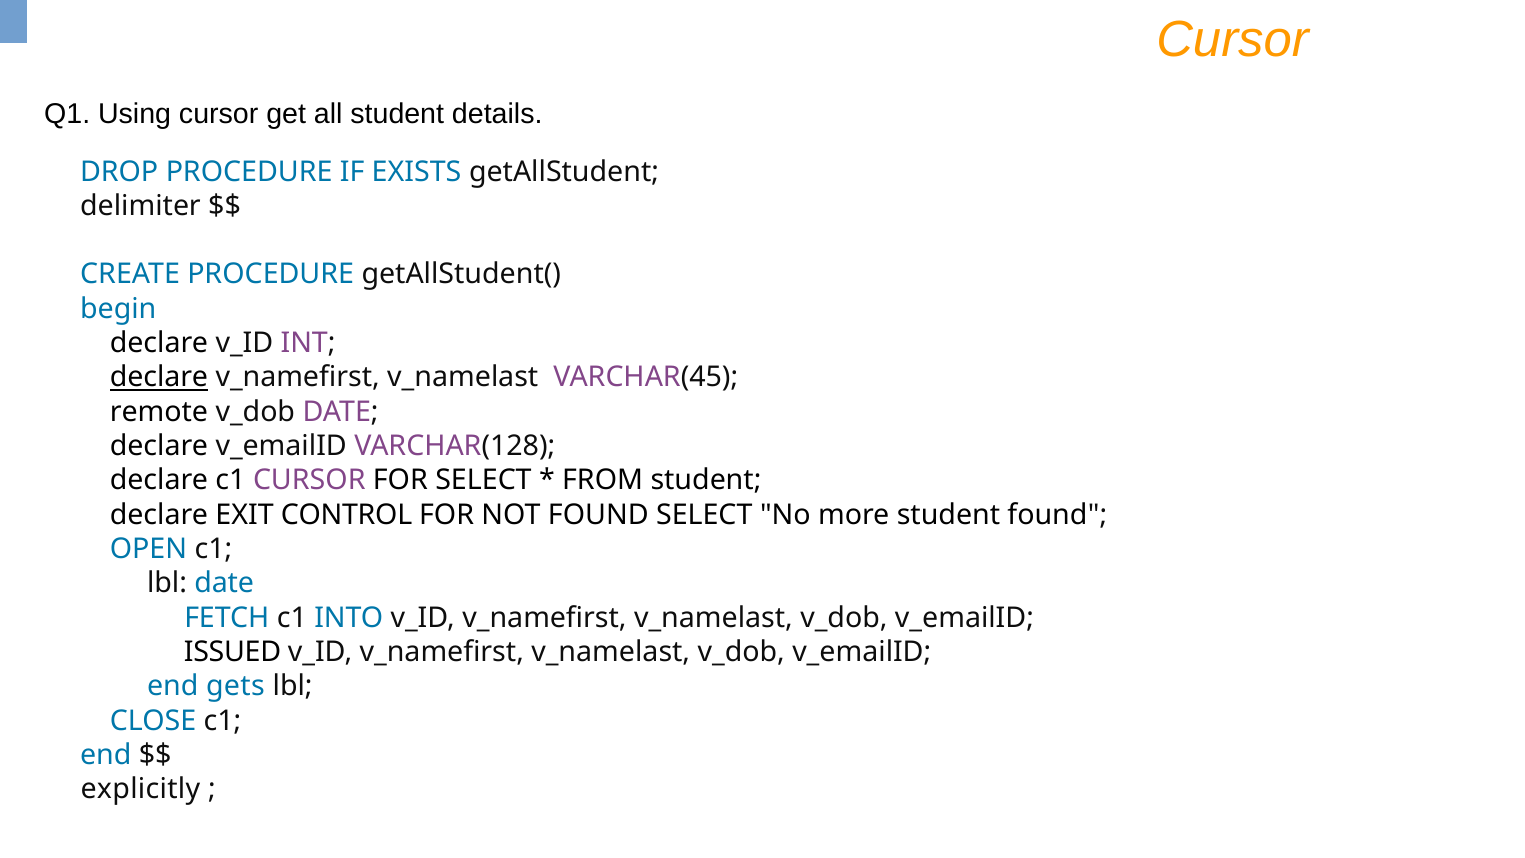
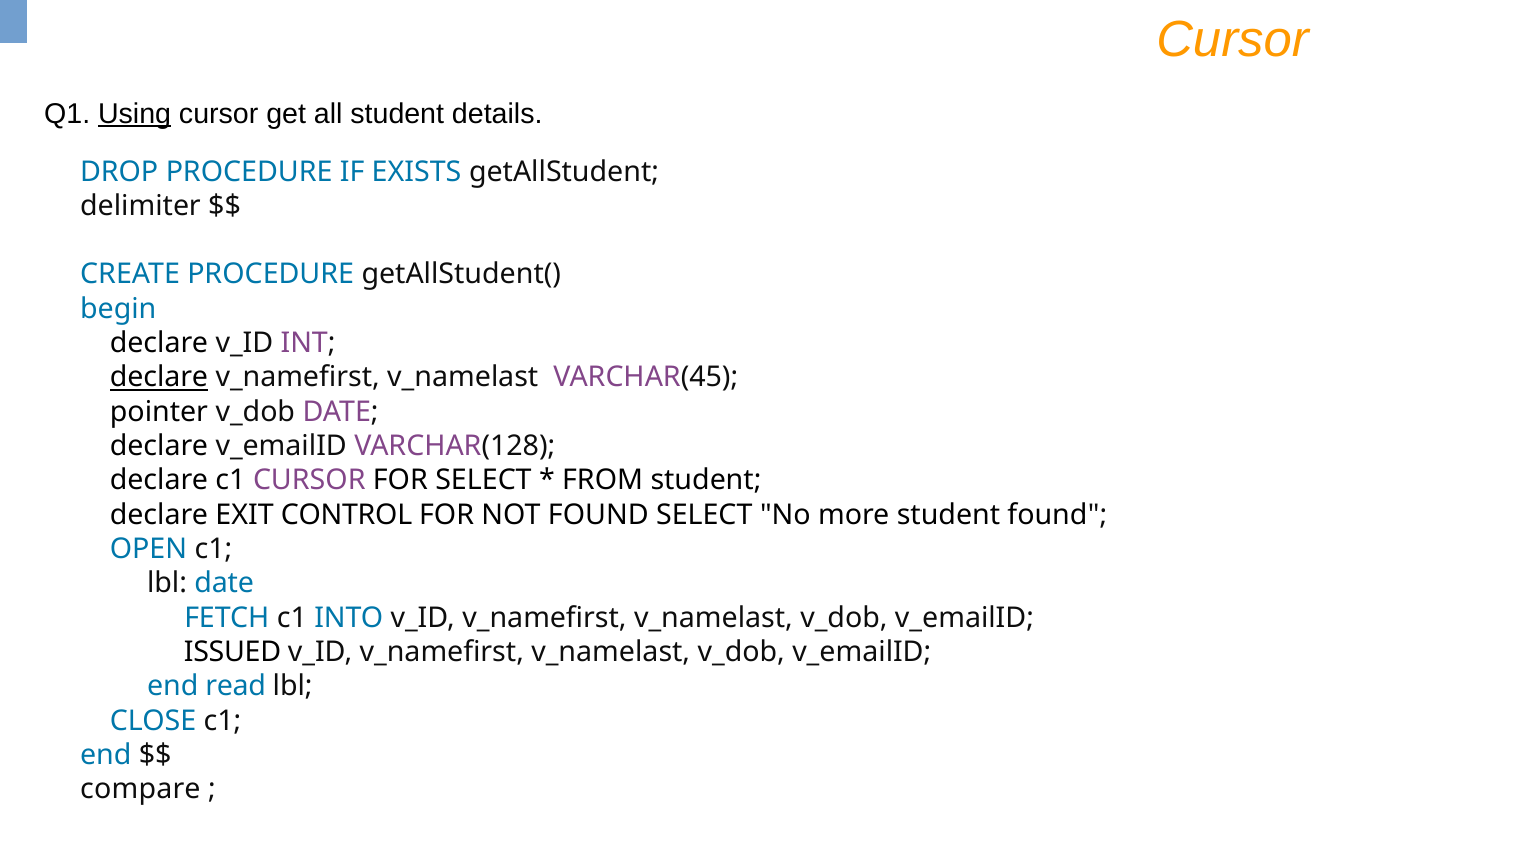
Using underline: none -> present
remote: remote -> pointer
gets: gets -> read
explicitly: explicitly -> compare
